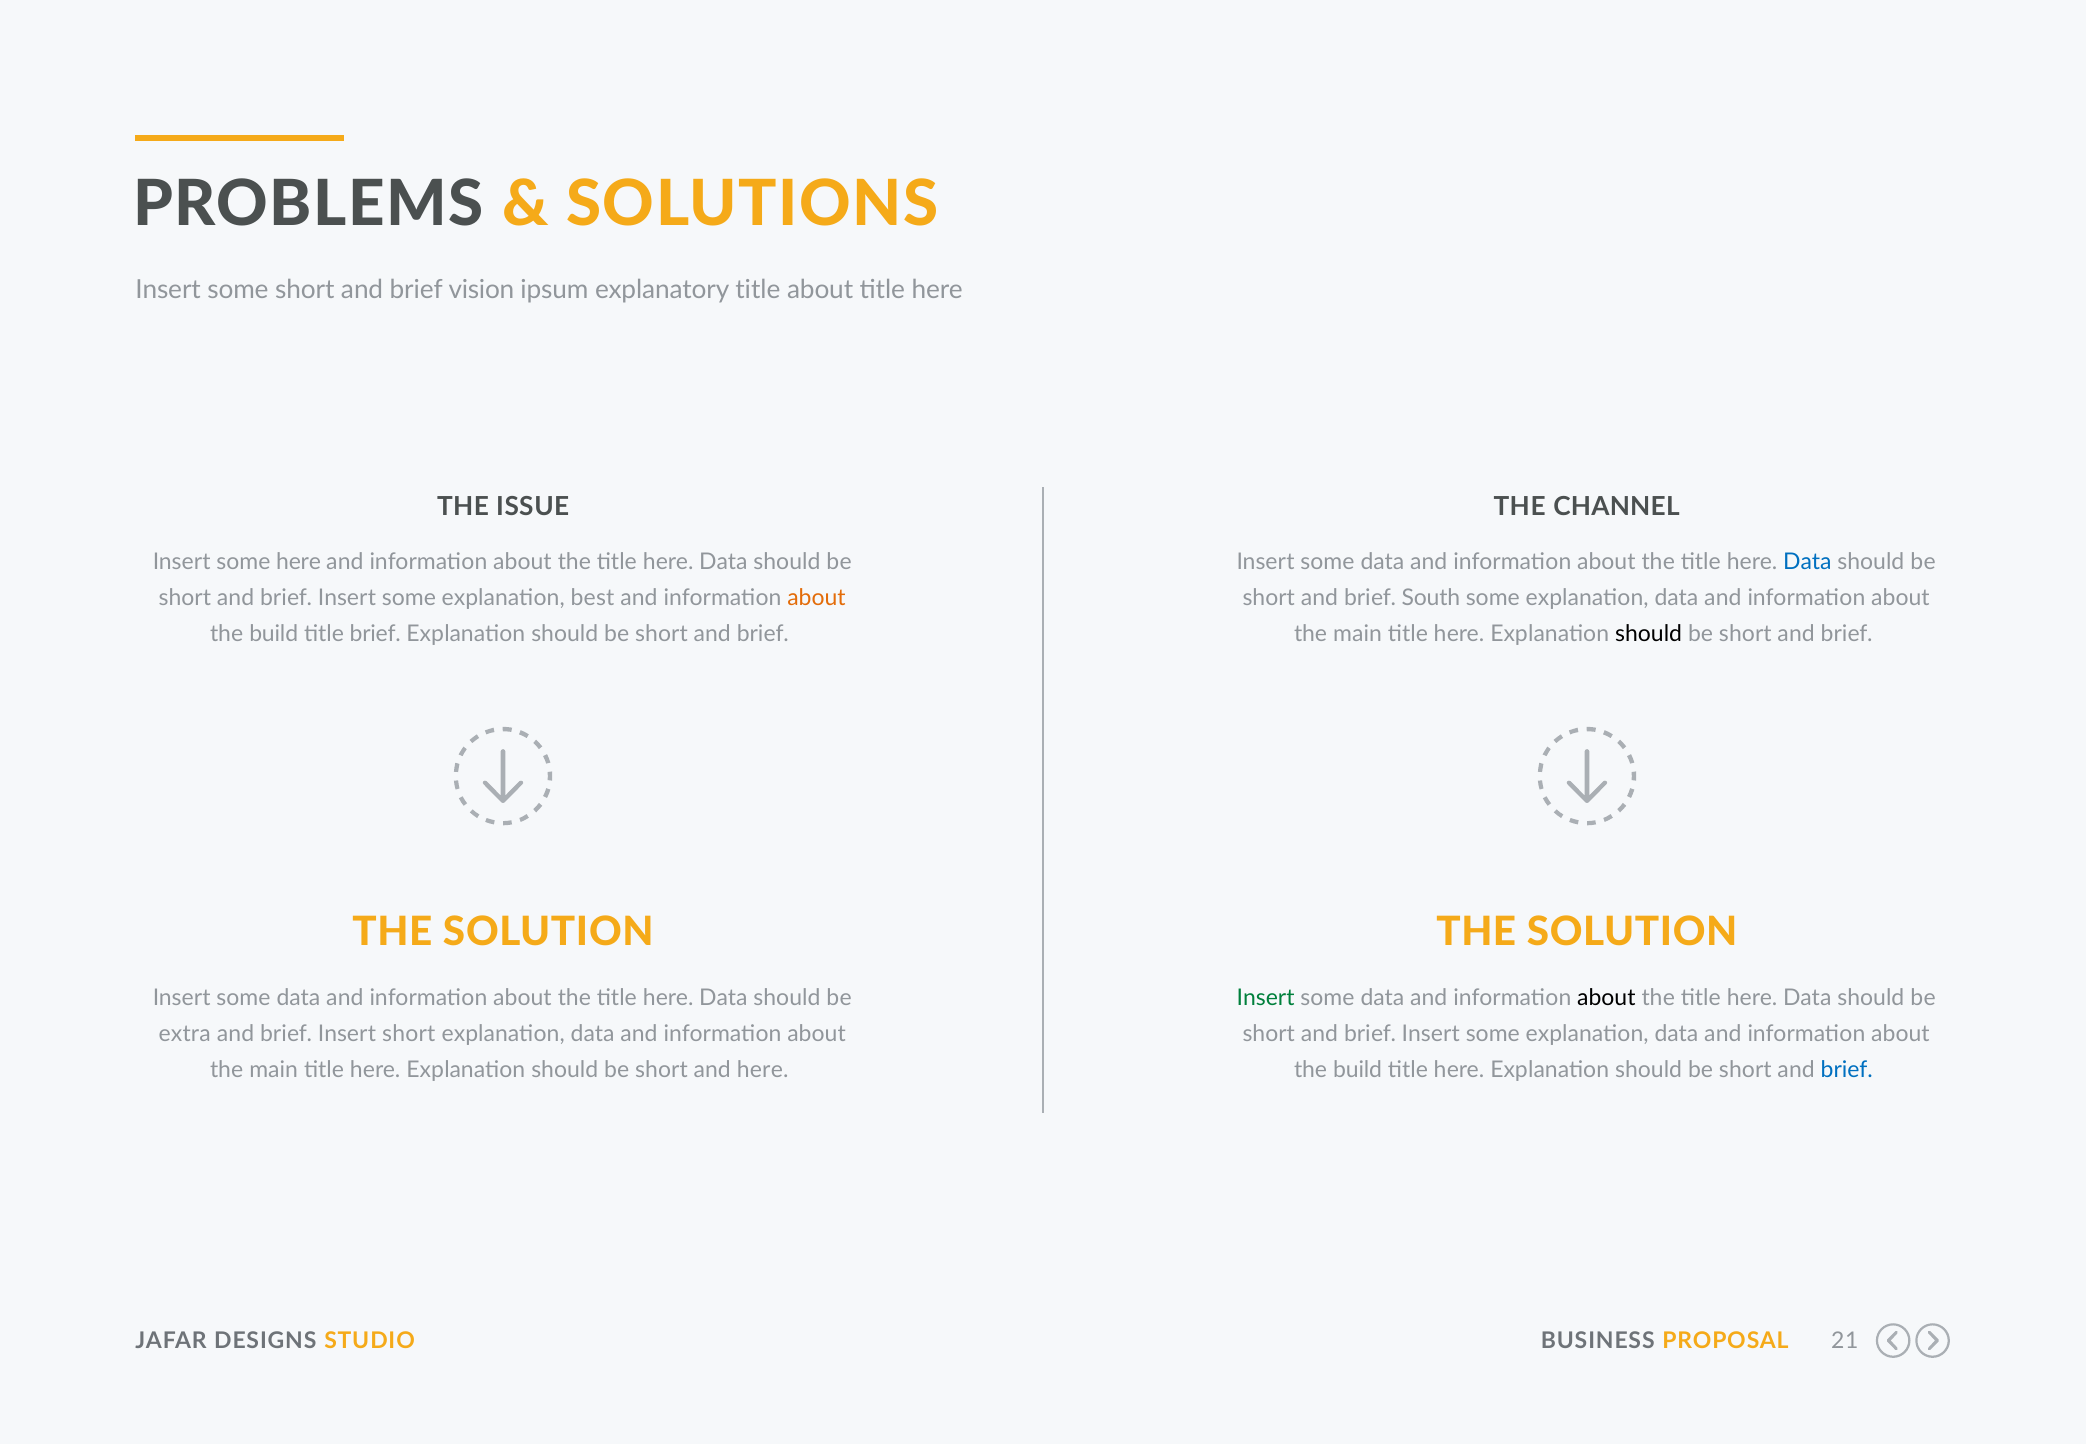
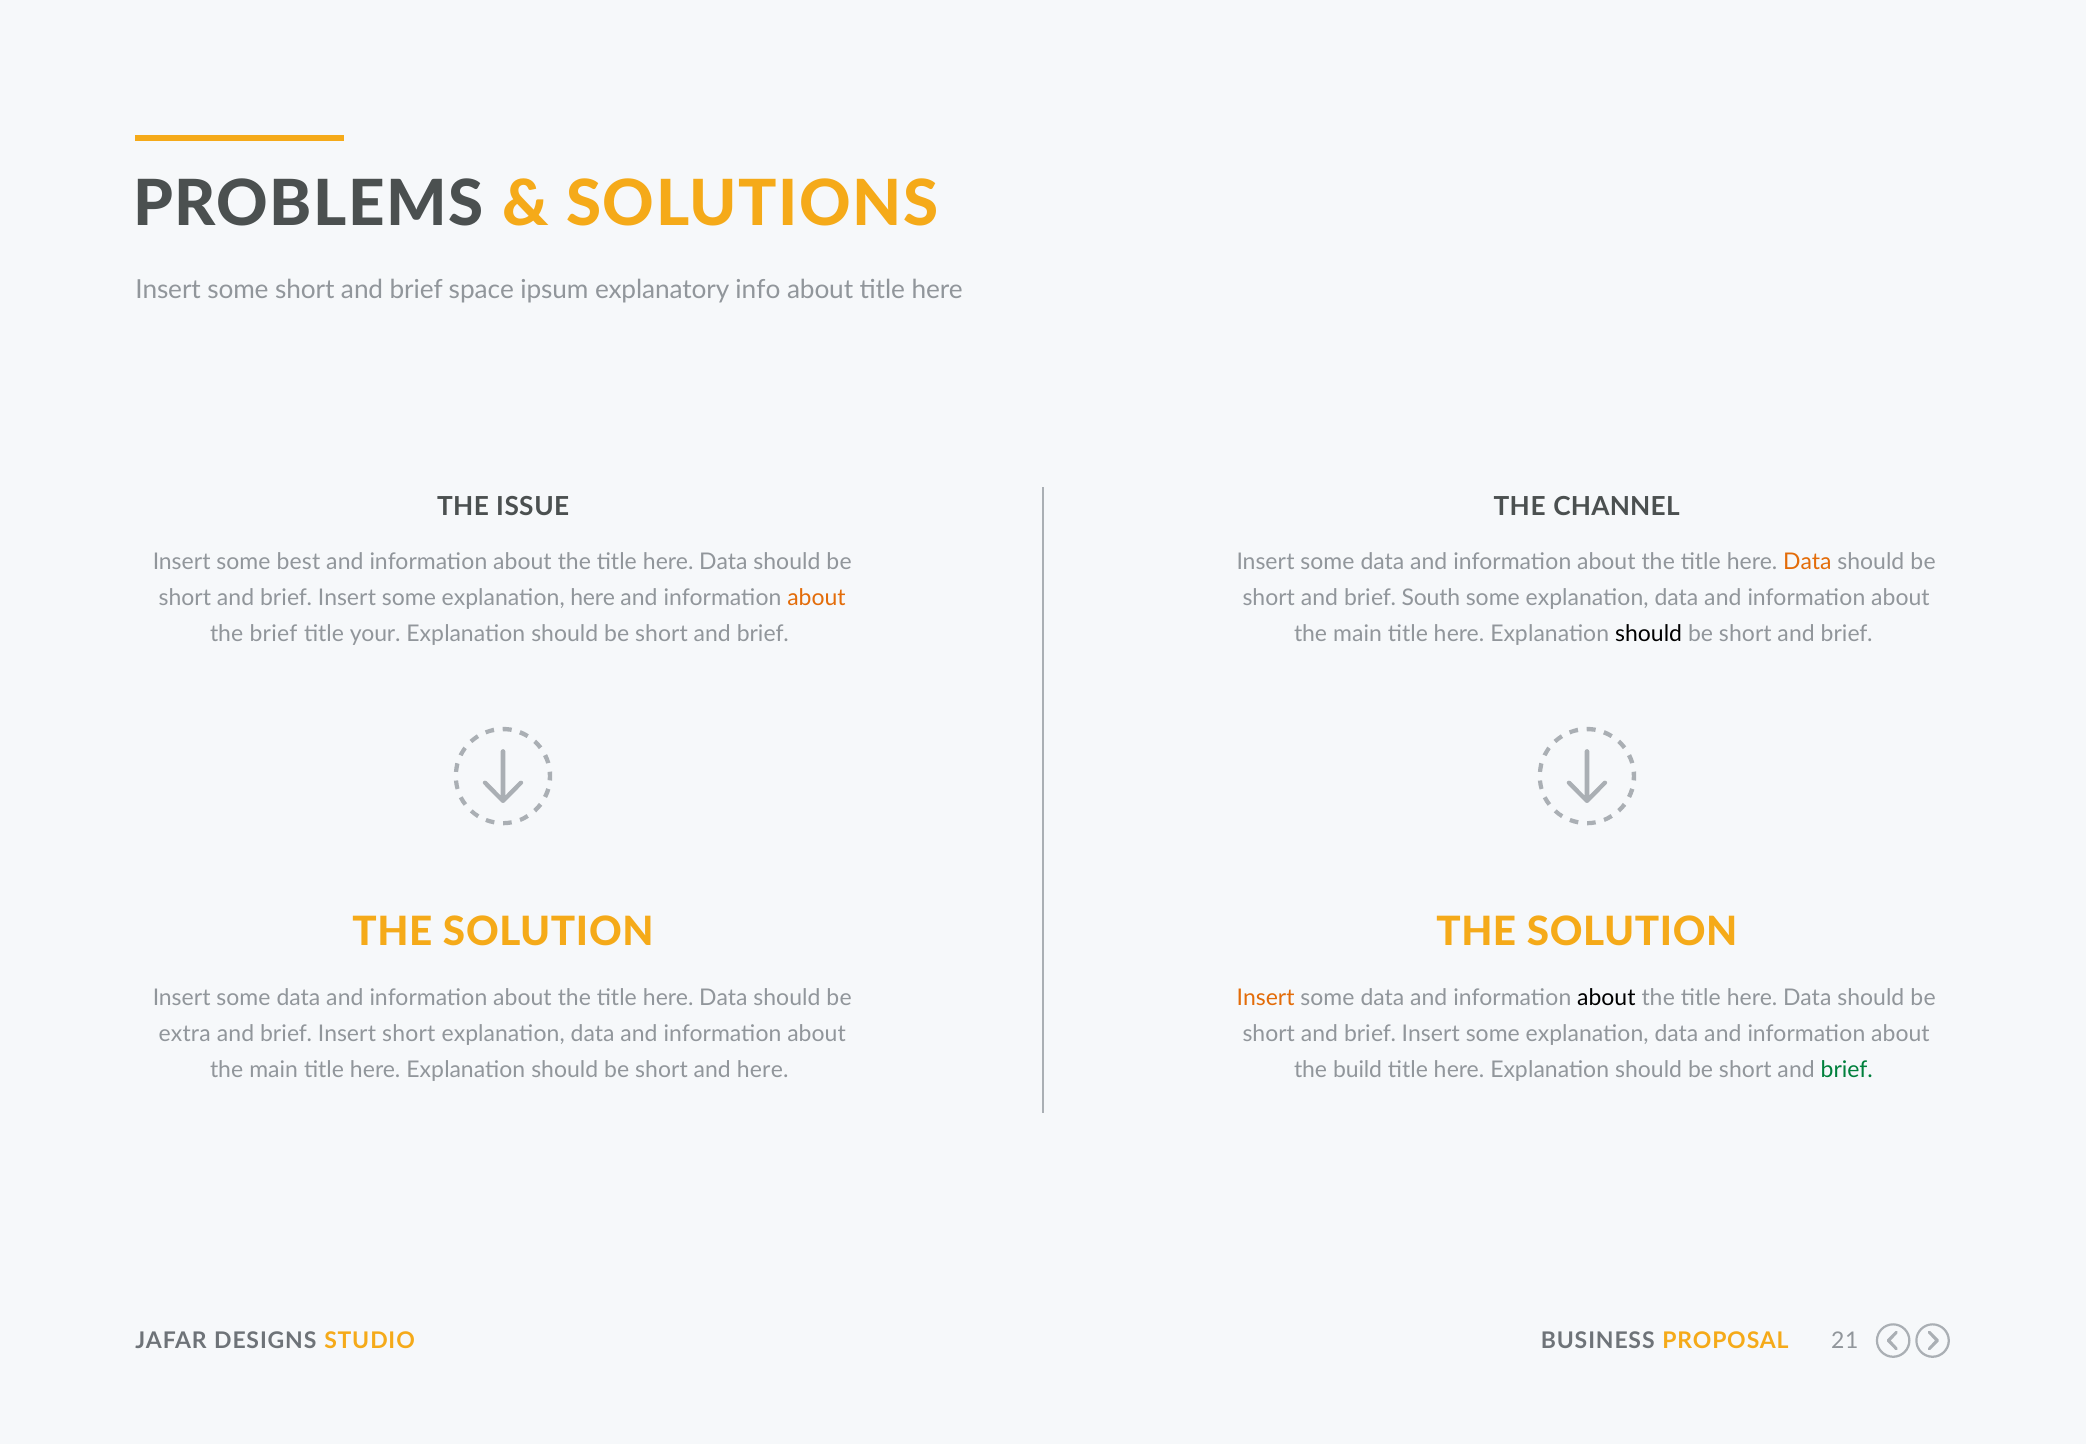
vision: vision -> space
explanatory title: title -> info
some here: here -> best
Data at (1807, 562) colour: blue -> orange
explanation best: best -> here
build at (274, 634): build -> brief
title brief: brief -> your
Insert at (1266, 998) colour: green -> orange
brief at (1847, 1070) colour: blue -> green
